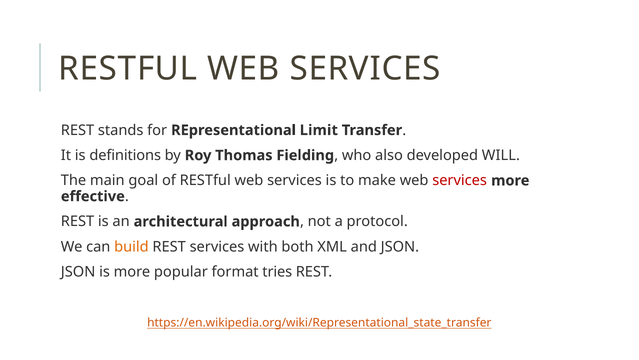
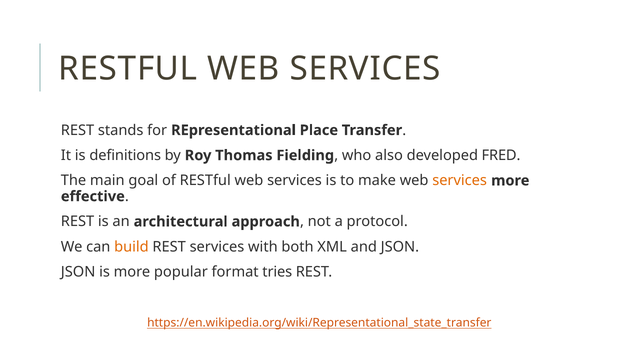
Limit: Limit -> Place
WILL: WILL -> FRED
services at (460, 180) colour: red -> orange
